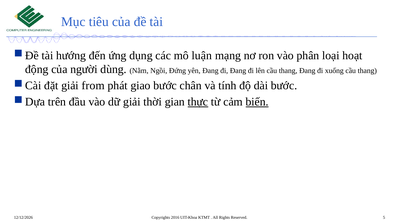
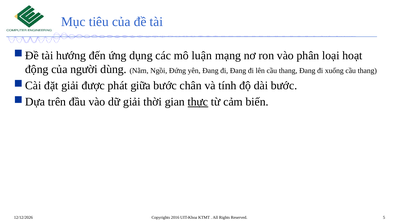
from: from -> được
giao: giao -> giữa
biến underline: present -> none
